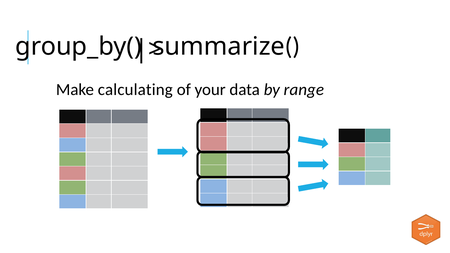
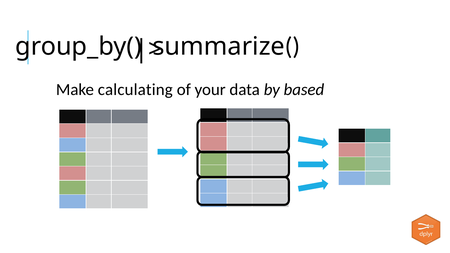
range: range -> based
